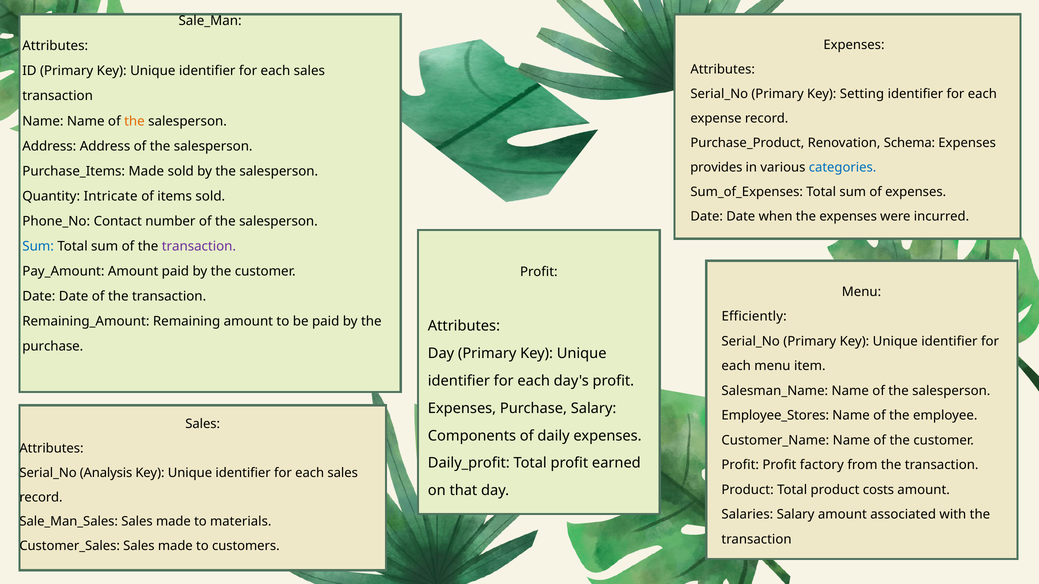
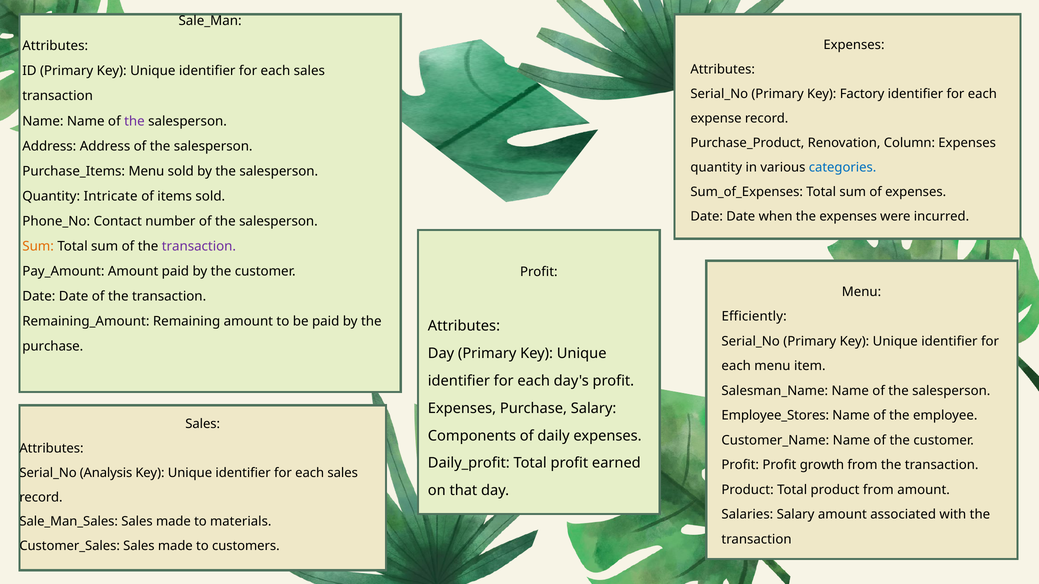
Setting: Setting -> Factory
the at (134, 121) colour: orange -> purple
Schema: Schema -> Column
provides at (716, 168): provides -> quantity
Purchase_Items Made: Made -> Menu
Sum at (38, 246) colour: blue -> orange
factory: factory -> growth
product costs: costs -> from
